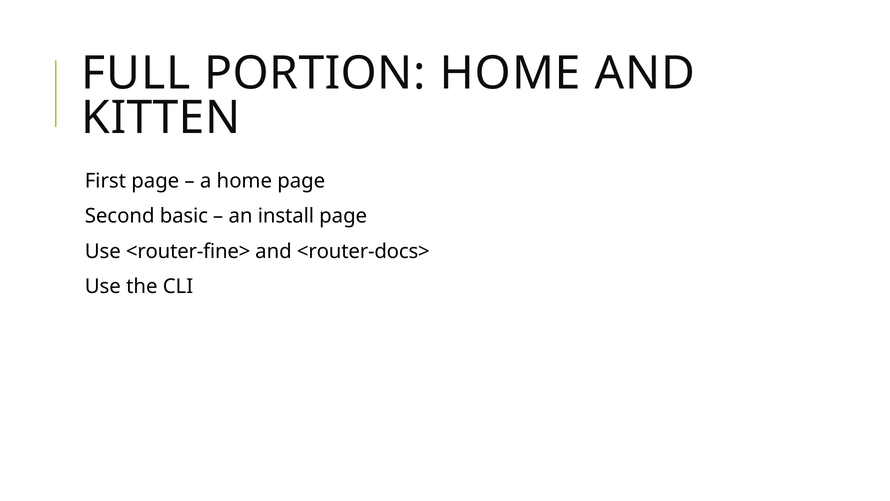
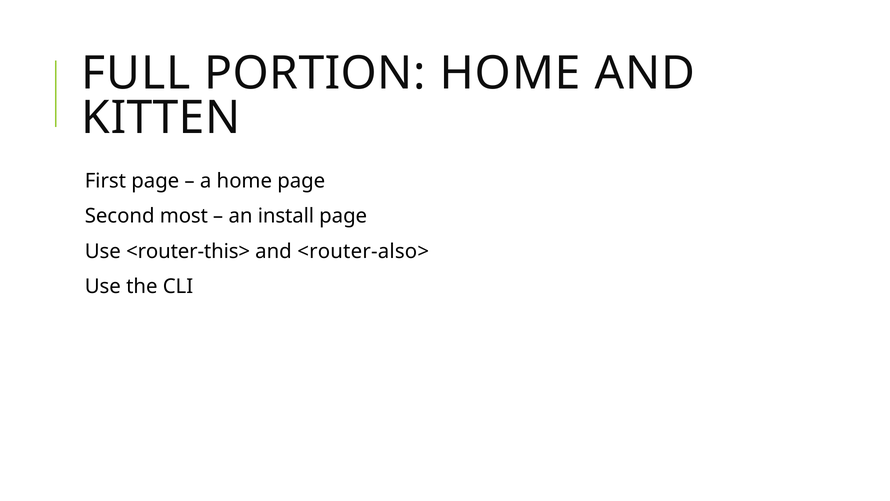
basic: basic -> most
<router-fine>: <router-fine> -> <router-this>
<router-docs>: <router-docs> -> <router-also>
